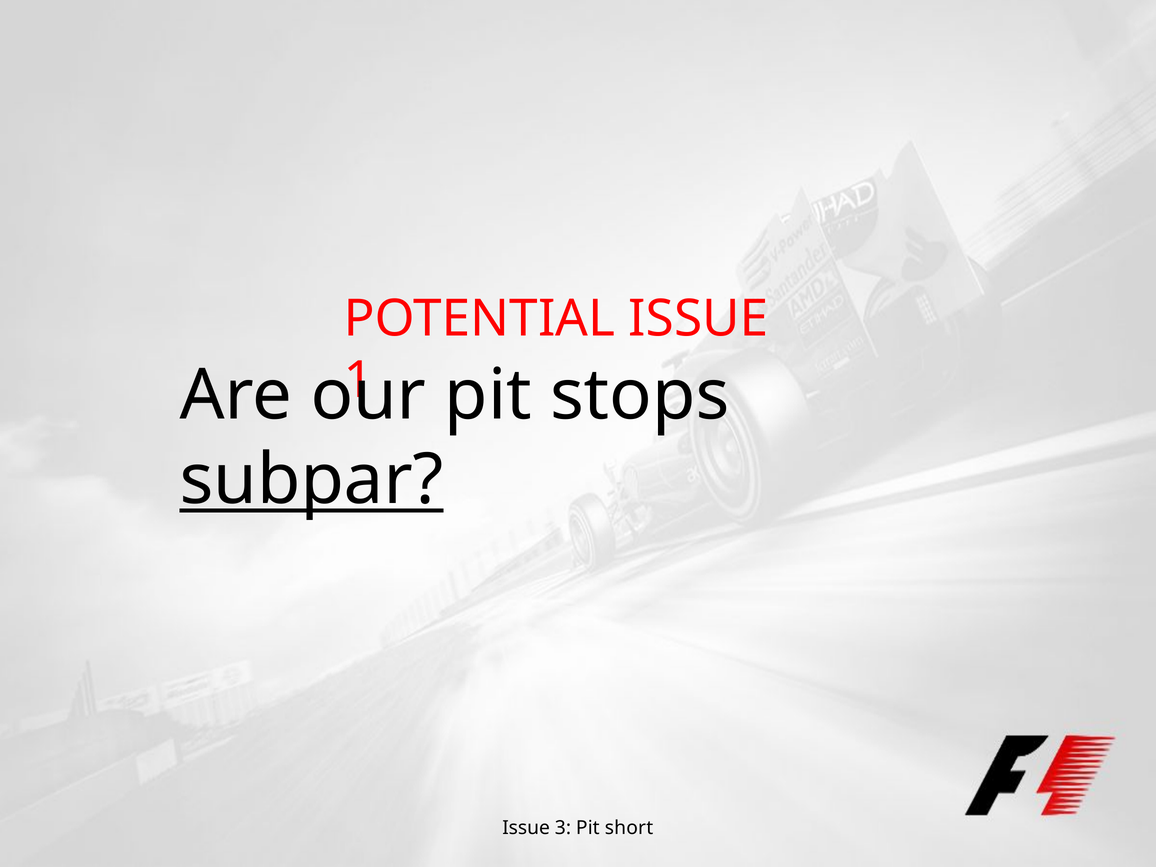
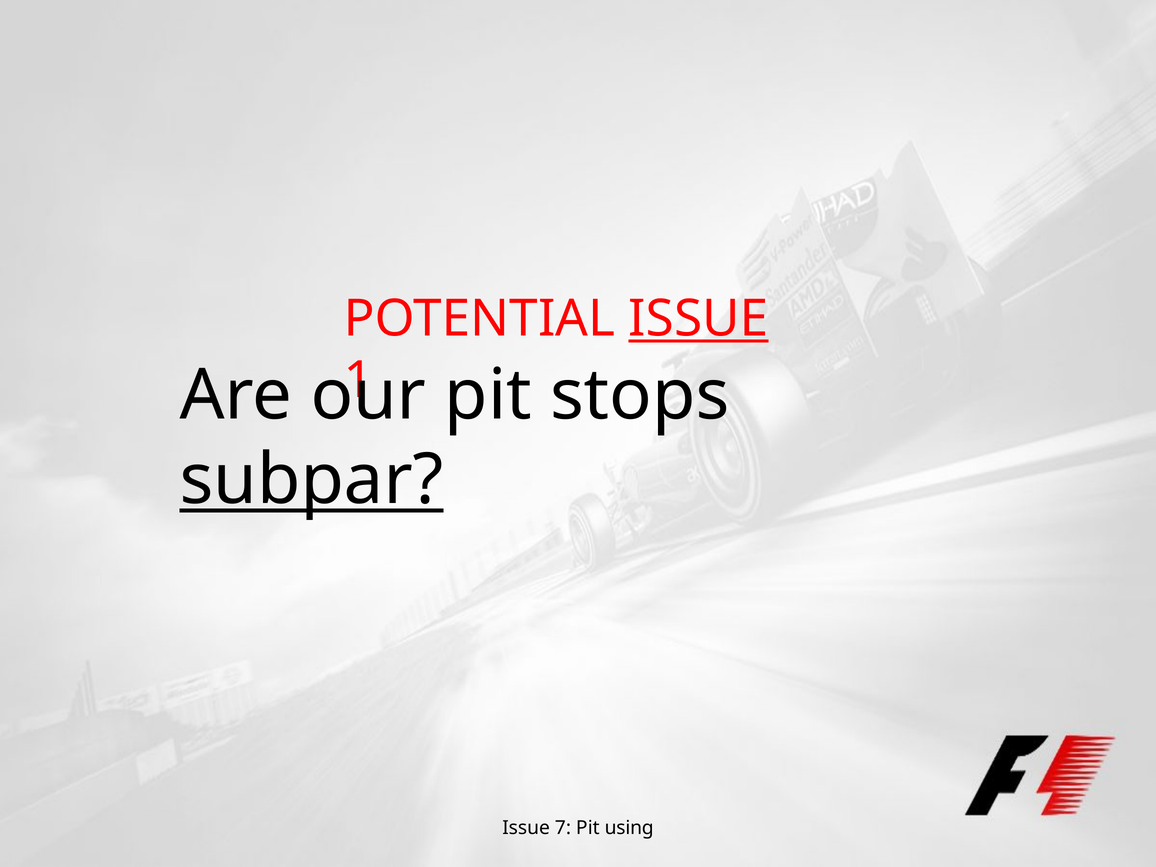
ISSUE at (698, 319) underline: none -> present
3: 3 -> 7
short: short -> using
